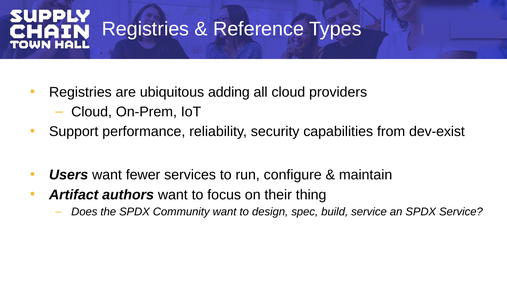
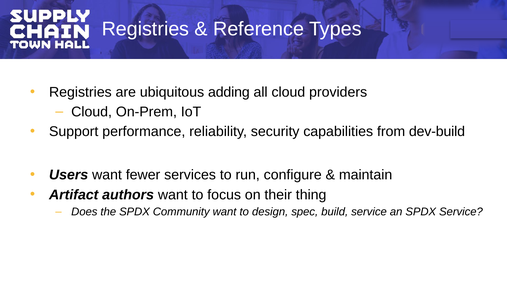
dev-exist: dev-exist -> dev-build
